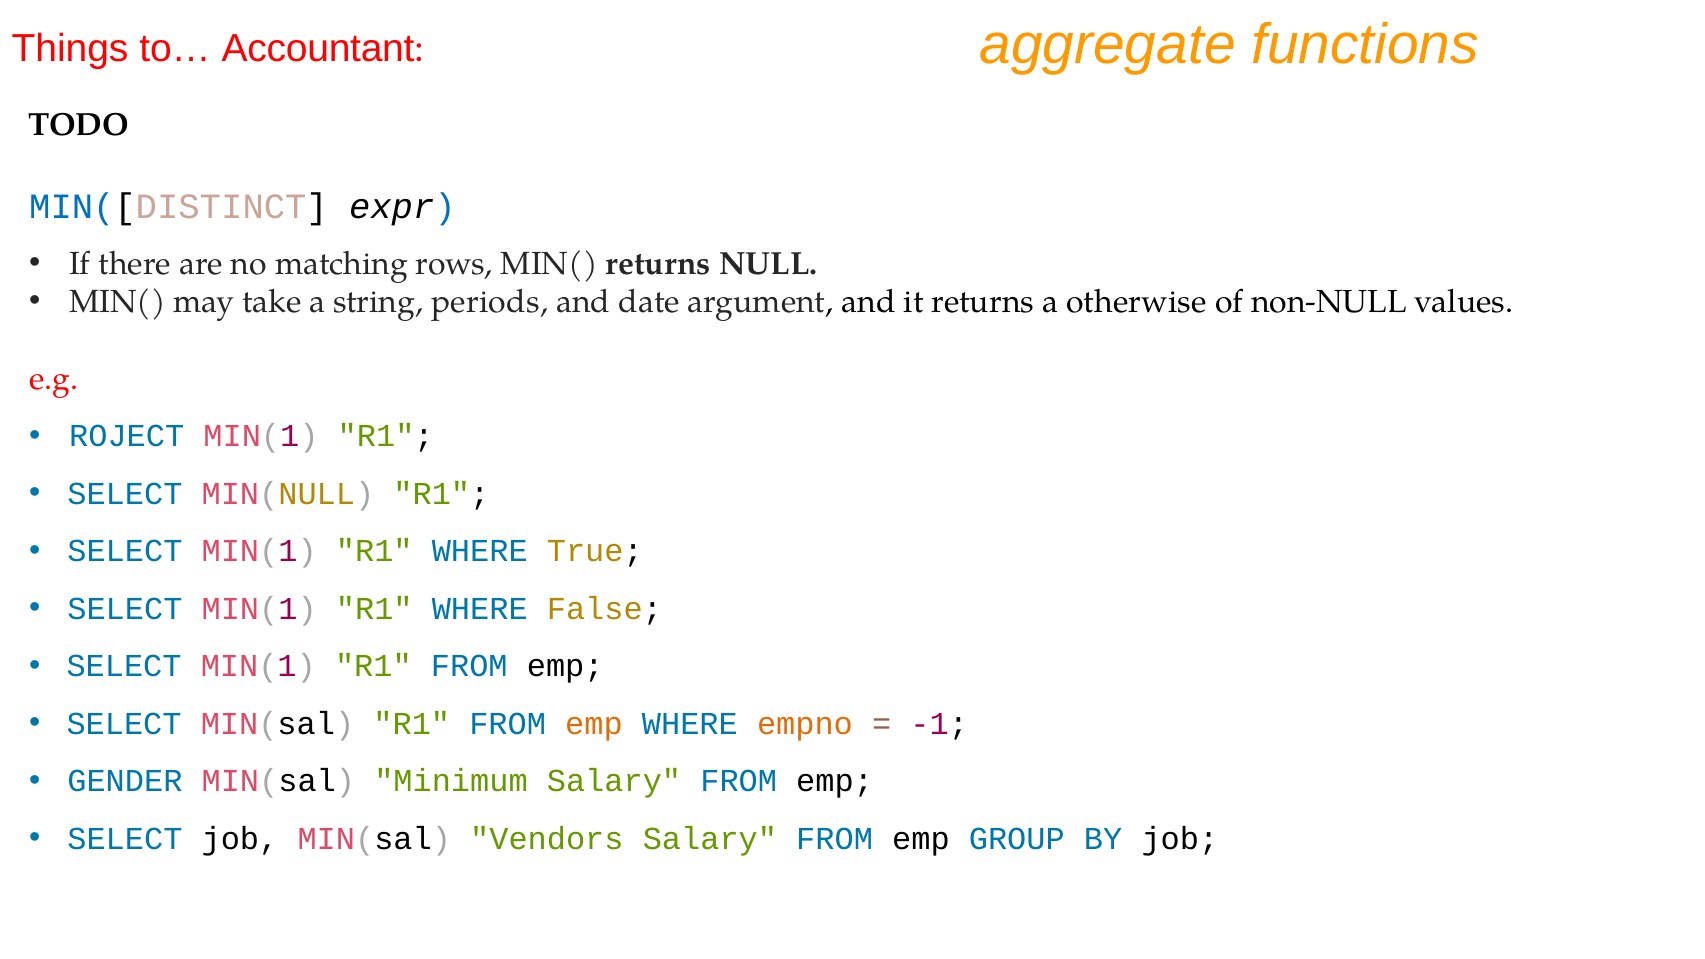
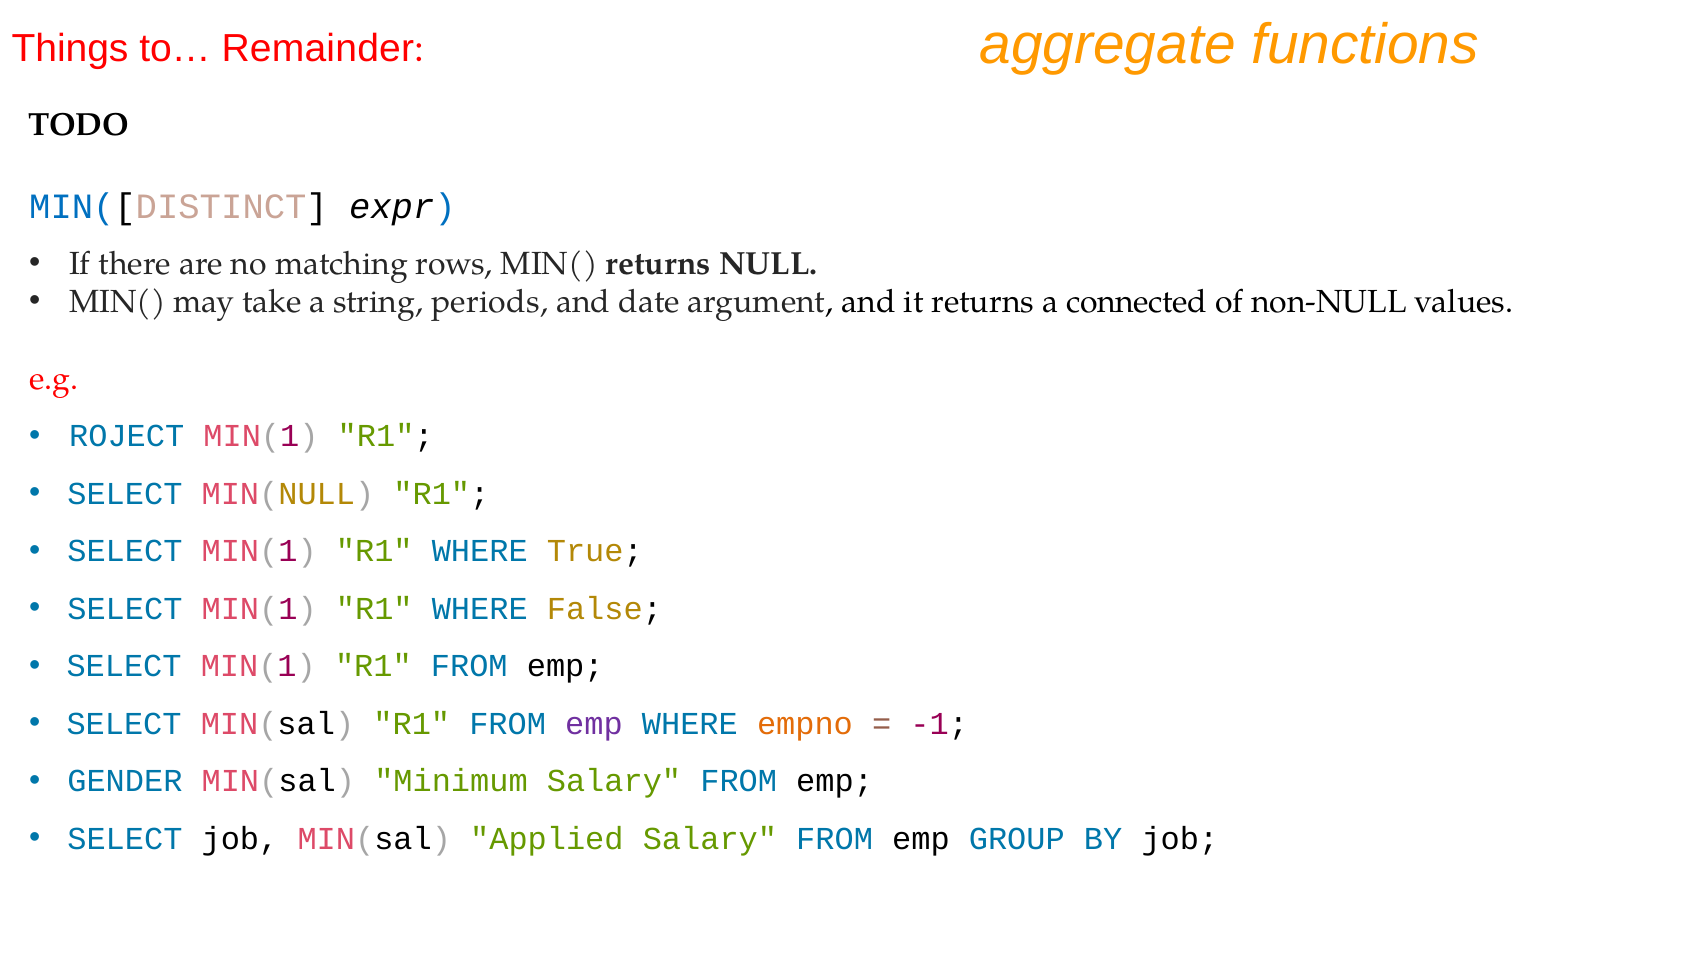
Accountant: Accountant -> Remainder
otherwise: otherwise -> connected
emp at (594, 724) colour: orange -> purple
Vendors: Vendors -> Applied
